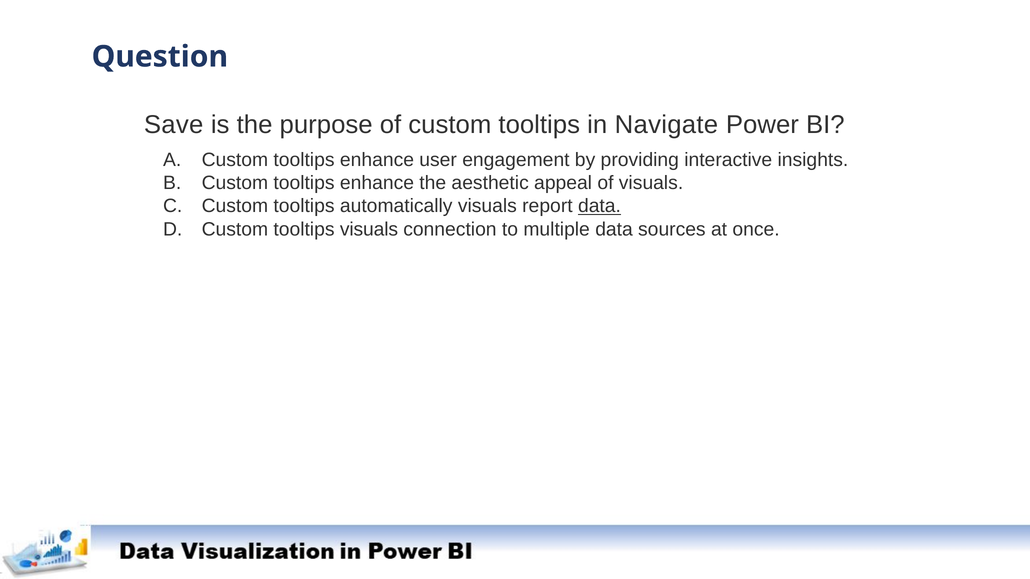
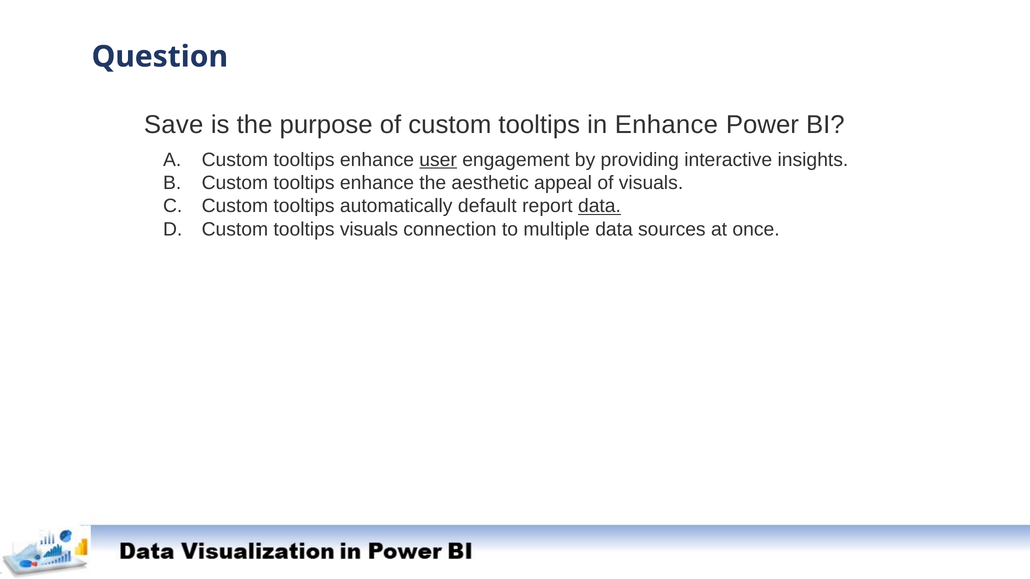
in Navigate: Navigate -> Enhance
user underline: none -> present
automatically visuals: visuals -> default
